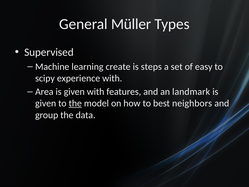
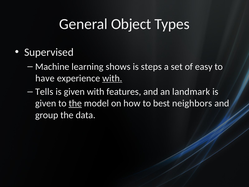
Müller: Müller -> Object
create: create -> shows
scipy: scipy -> have
with at (112, 78) underline: none -> present
Area: Area -> Tells
